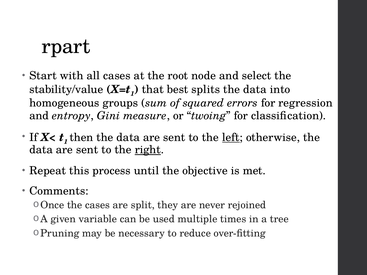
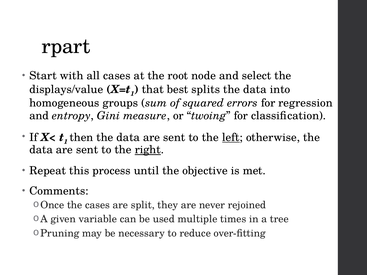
stability/value: stability/value -> displays/value
